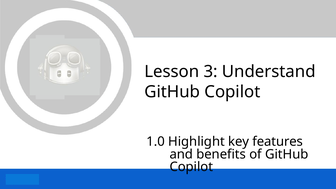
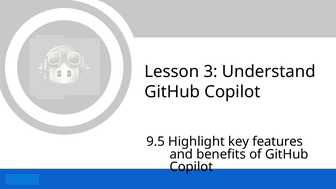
1.0: 1.0 -> 9.5
